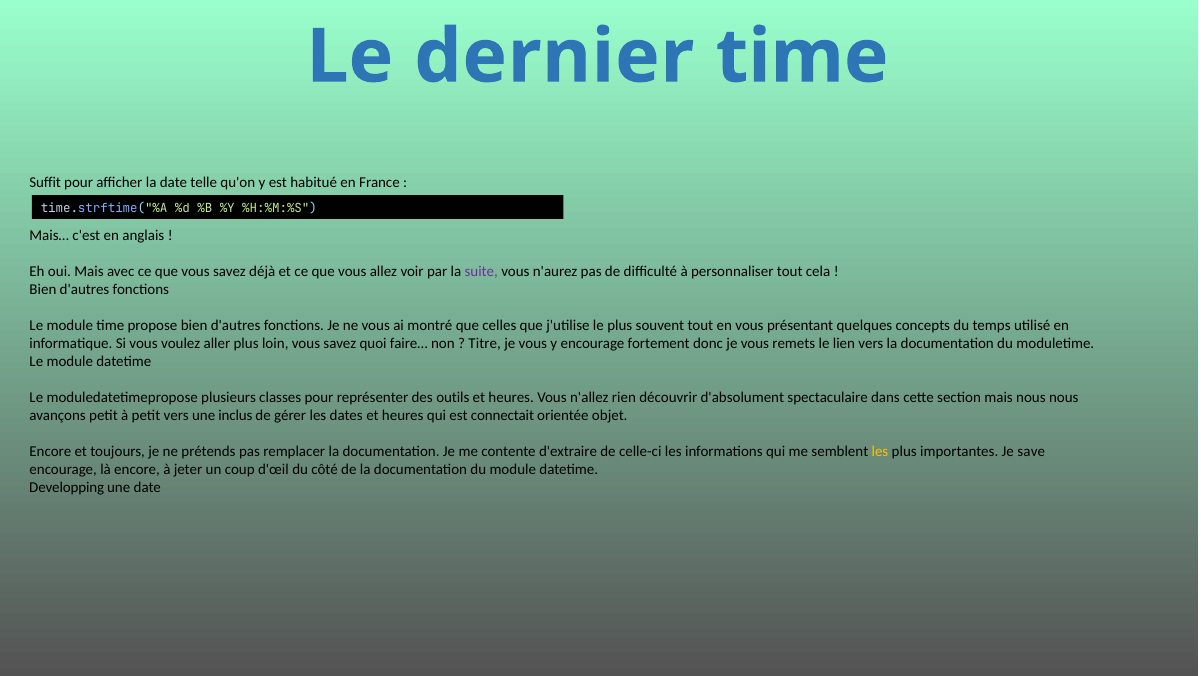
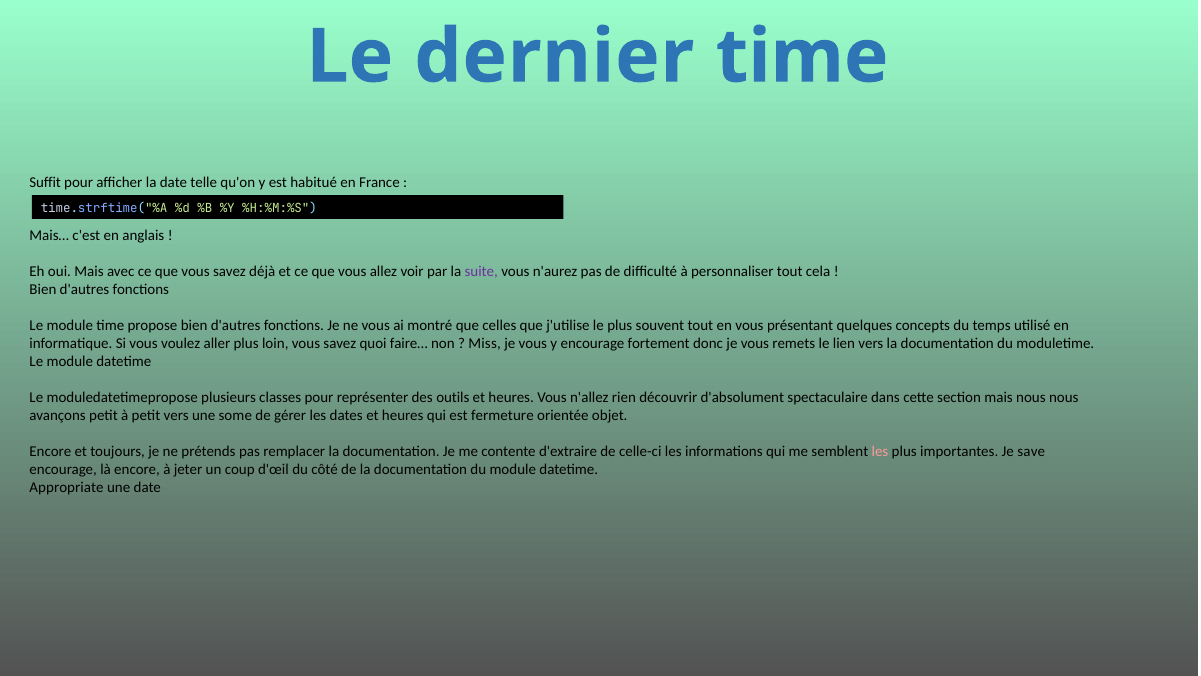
Titre: Titre -> Miss
inclus: inclus -> some
connectait: connectait -> fermeture
les at (880, 451) colour: yellow -> pink
Developping: Developping -> Appropriate
